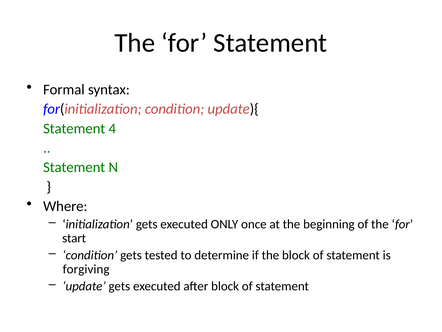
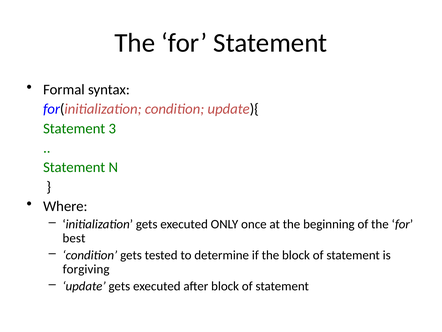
4: 4 -> 3
start: start -> best
